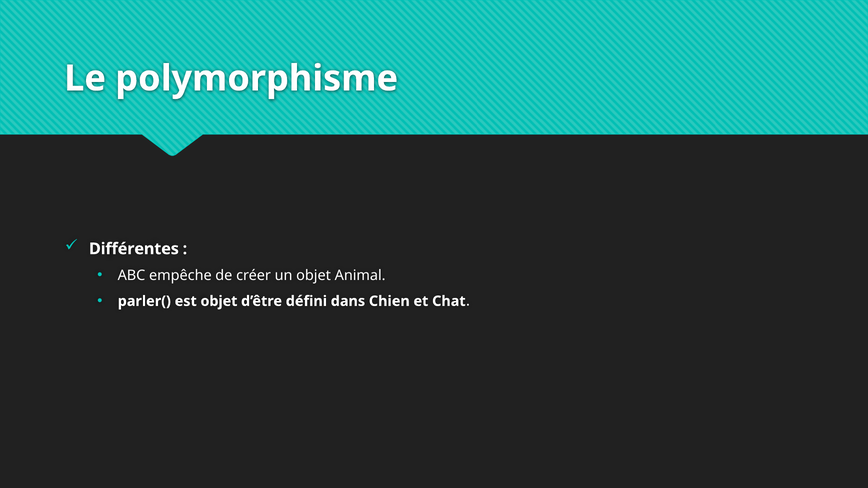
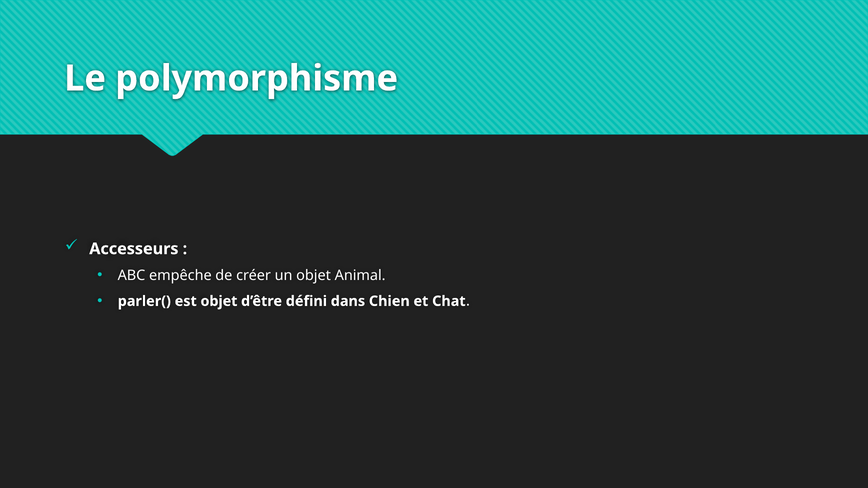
Différentes: Différentes -> Accesseurs
